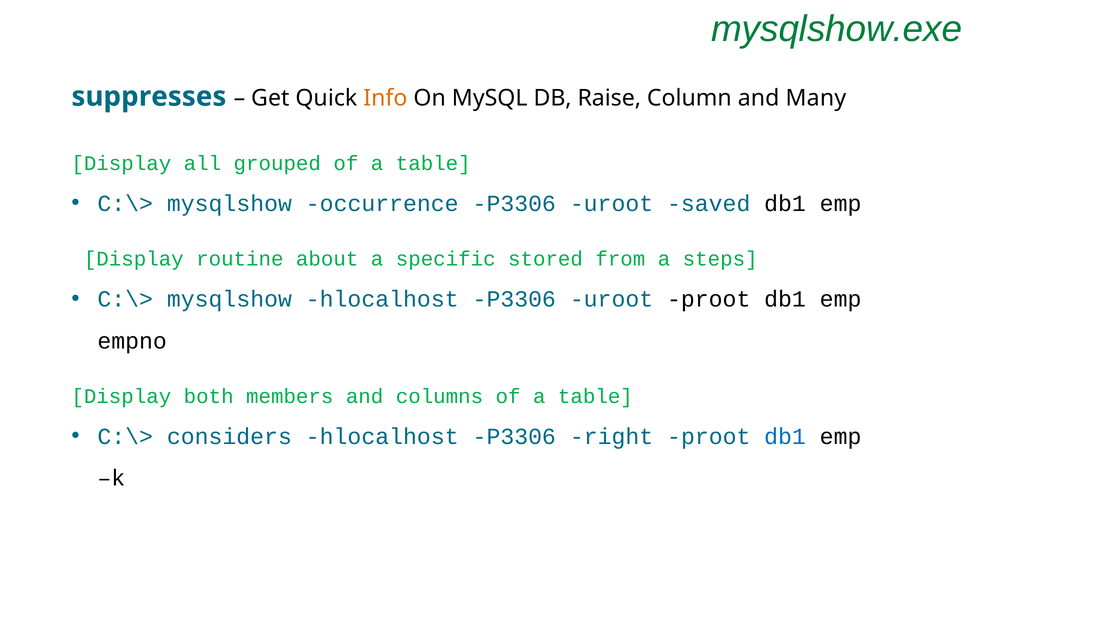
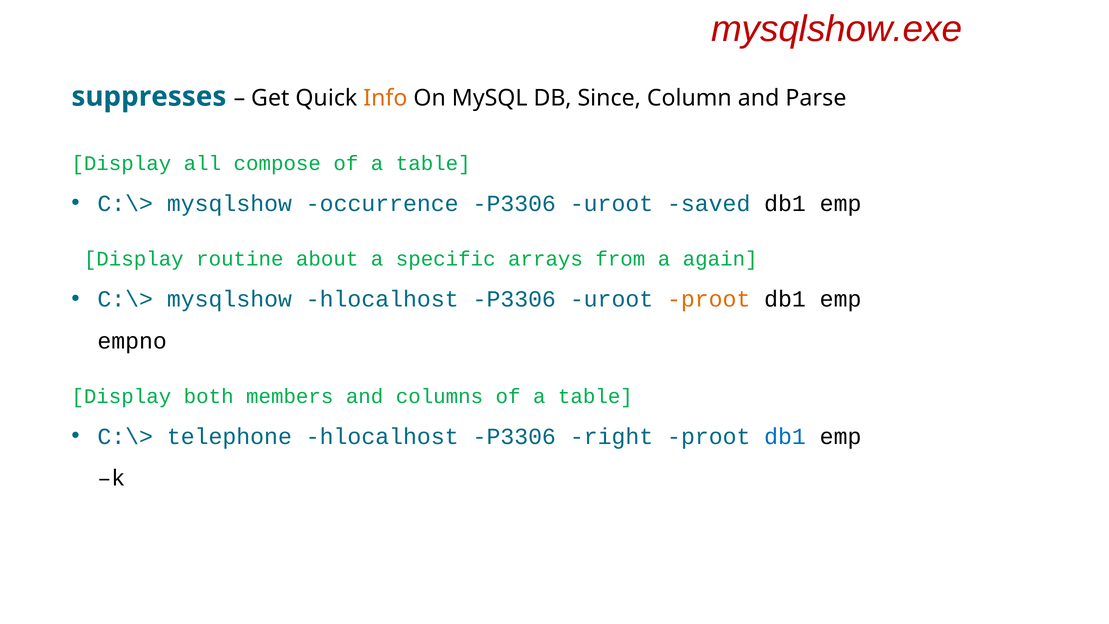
mysqlshow.exe colour: green -> red
Raise: Raise -> Since
Many: Many -> Parse
grouped: grouped -> compose
stored: stored -> arrays
steps: steps -> again
proot at (709, 299) colour: black -> orange
considers: considers -> telephone
